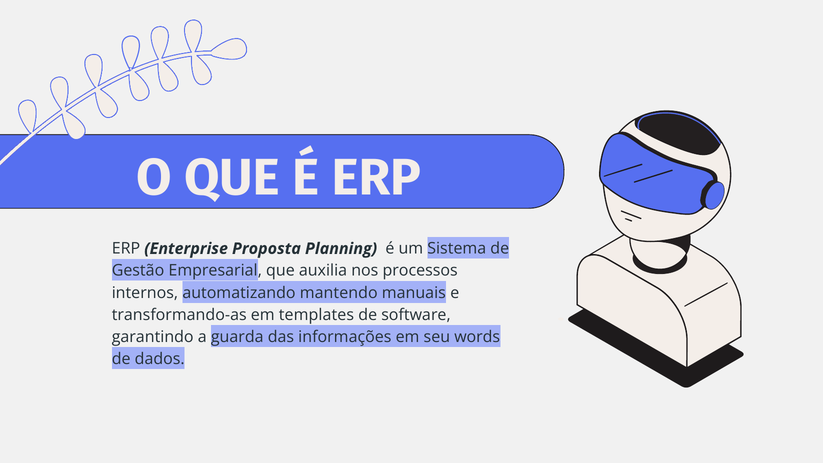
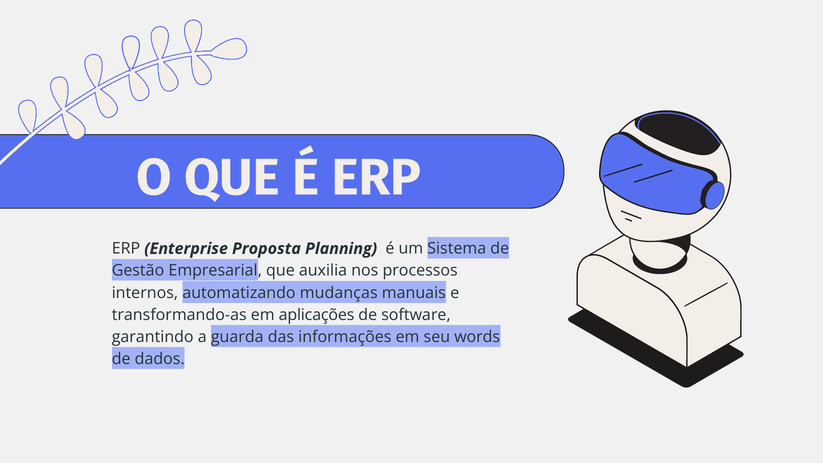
mantendo: mantendo -> mudanças
templates: templates -> aplicações
